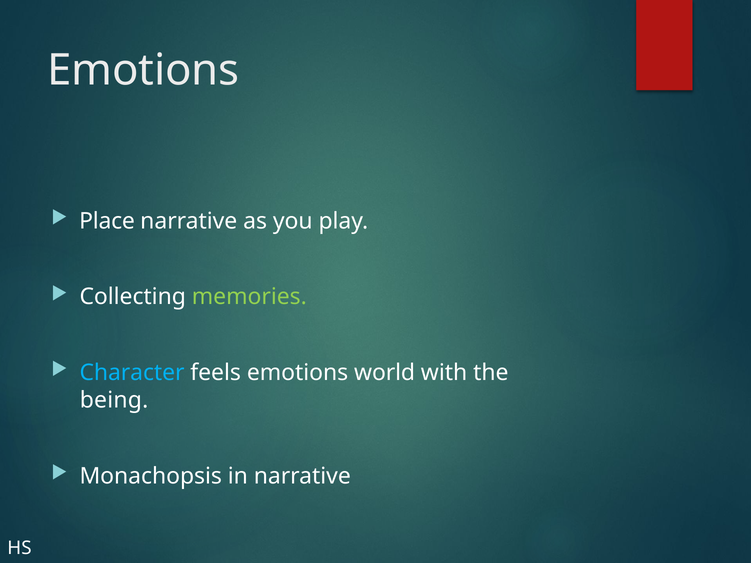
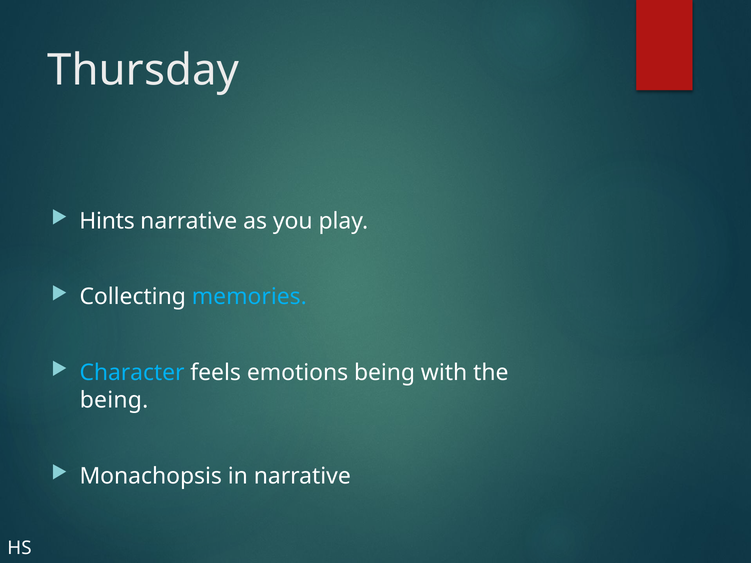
Emotions at (143, 70): Emotions -> Thursday
Place: Place -> Hints
memories colour: light green -> light blue
emotions world: world -> being
